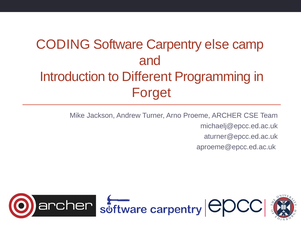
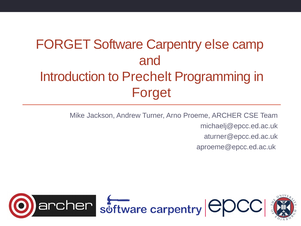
CODING at (63, 45): CODING -> FORGET
Different: Different -> Prechelt
